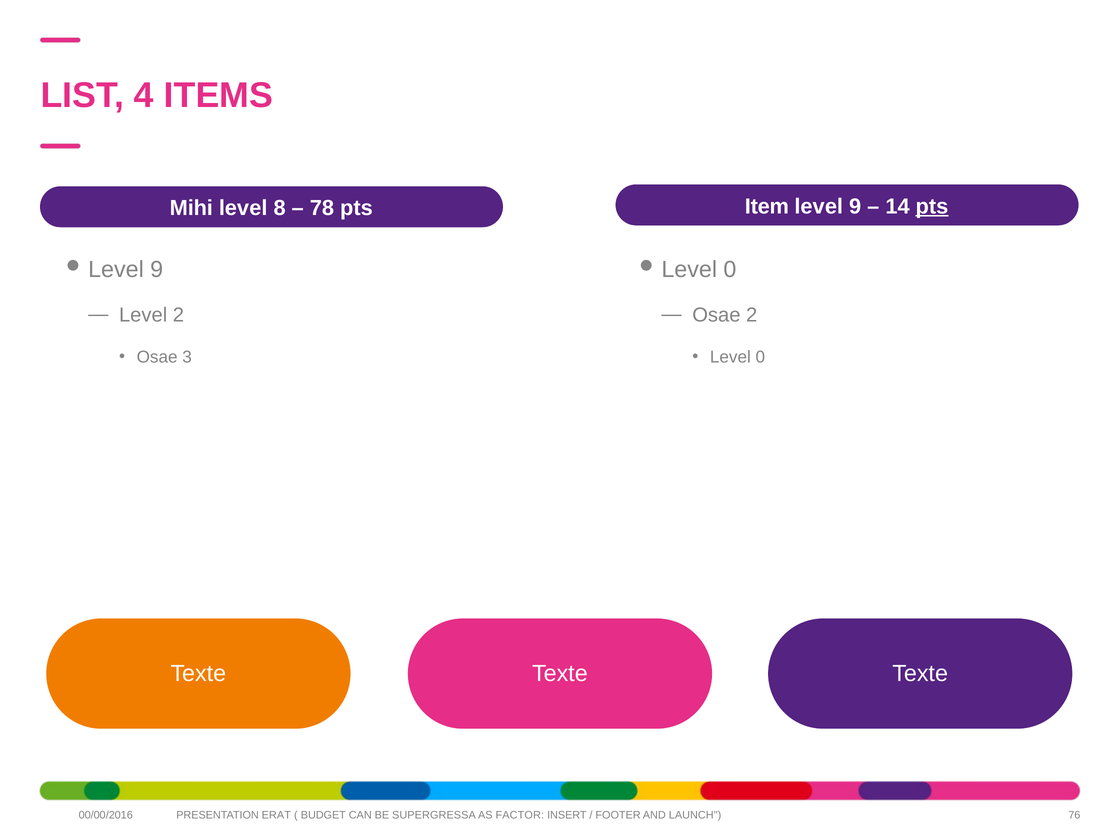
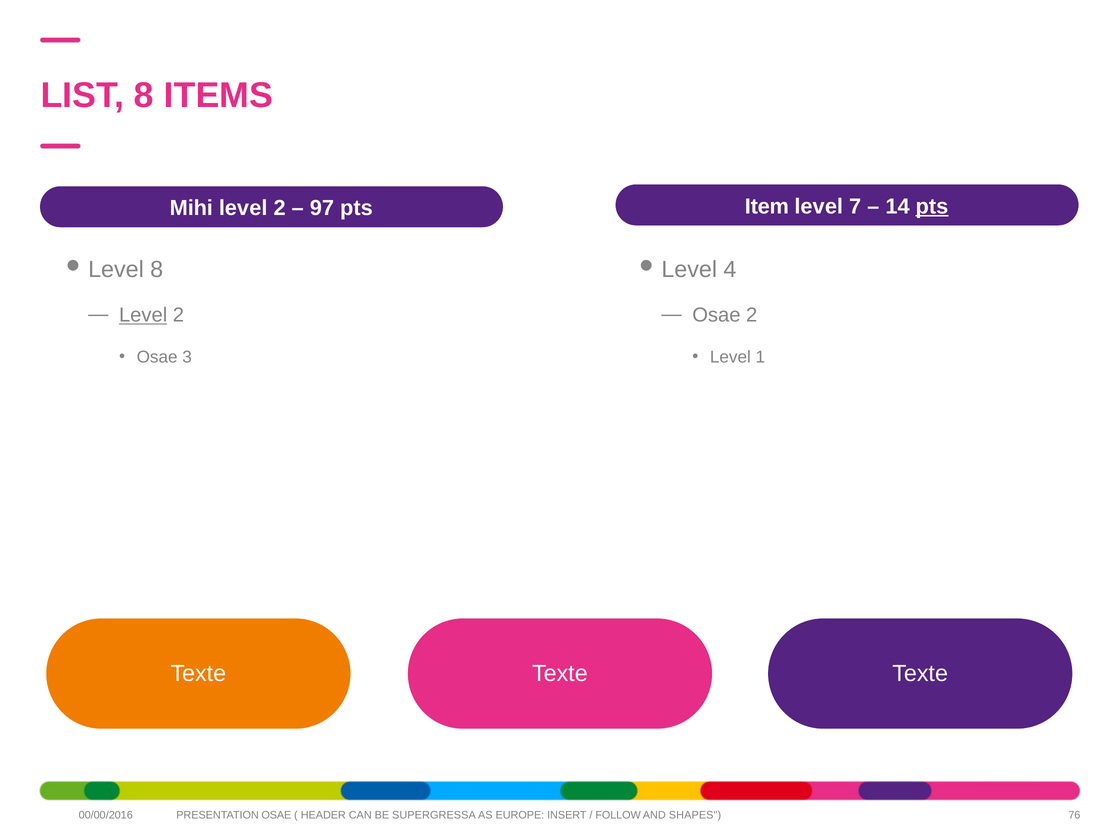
LIST 4: 4 -> 8
8 at (280, 208): 8 -> 2
78: 78 -> 97
level 9: 9 -> 7
9 at (157, 269): 9 -> 8
0 at (730, 269): 0 -> 4
Level at (143, 315) underline: none -> present
Level 0: 0 -> 1
PRESENTATION ERAT: ERAT -> OSAE
BUDGET: BUDGET -> HEADER
FACTOR: FACTOR -> EUROPE
FOOTER: FOOTER -> FOLLOW
LAUNCH: LAUNCH -> SHAPES
